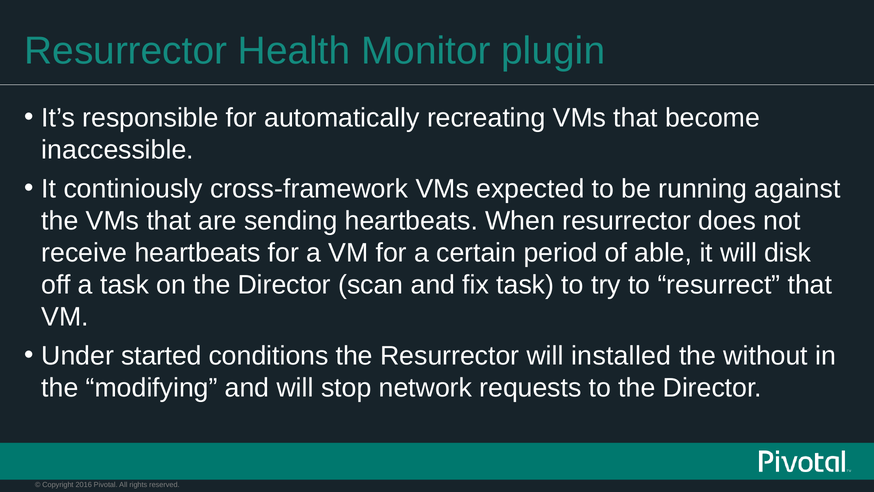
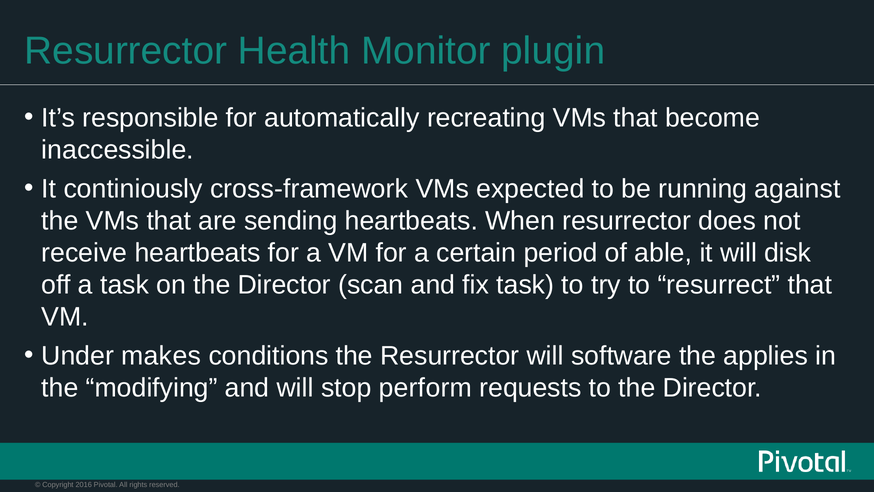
started: started -> makes
installed: installed -> software
without: without -> applies
network: network -> perform
